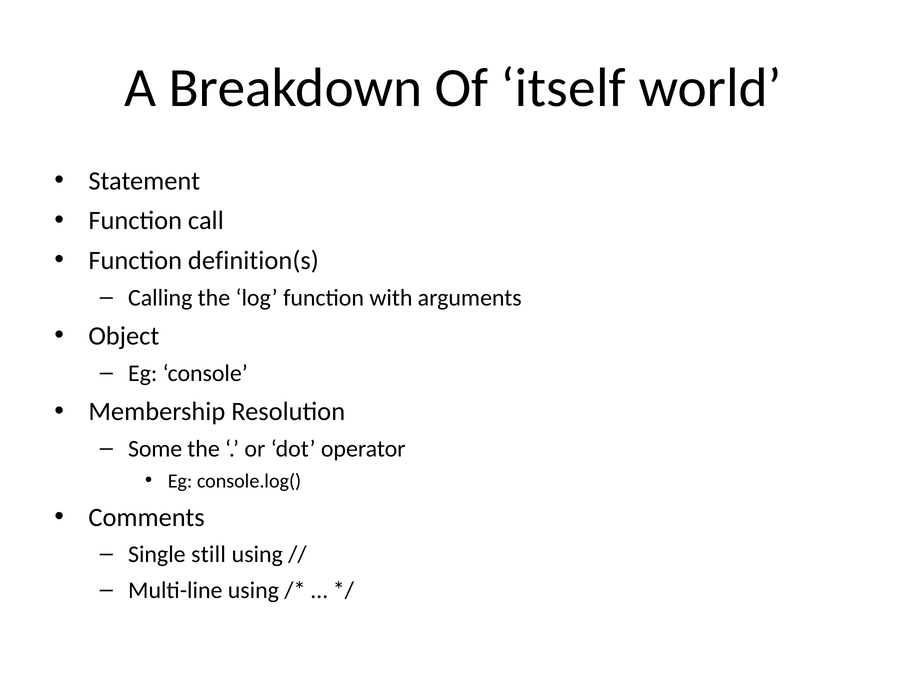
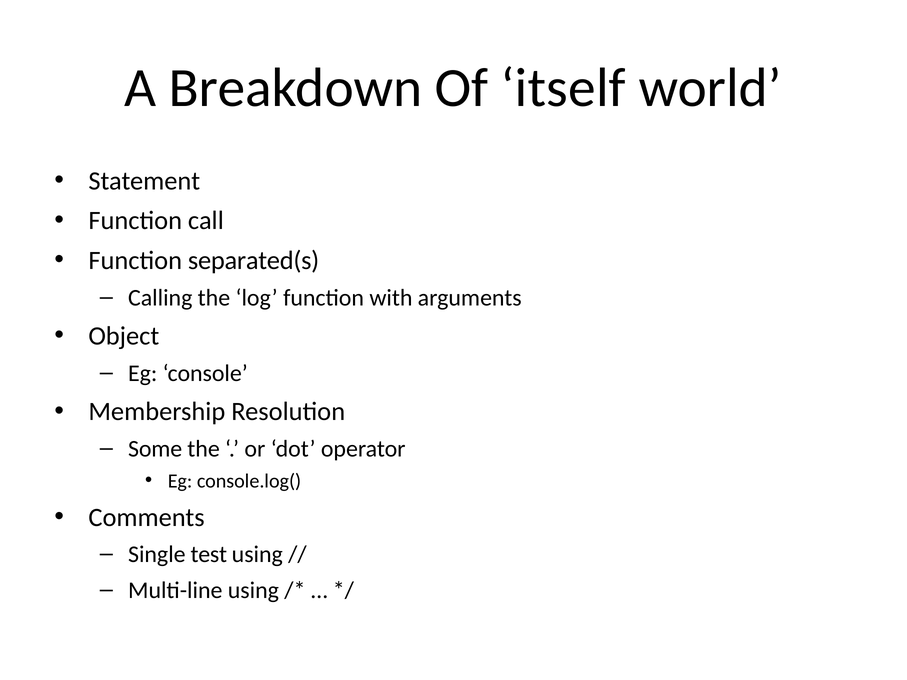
definition(s: definition(s -> separated(s
still: still -> test
